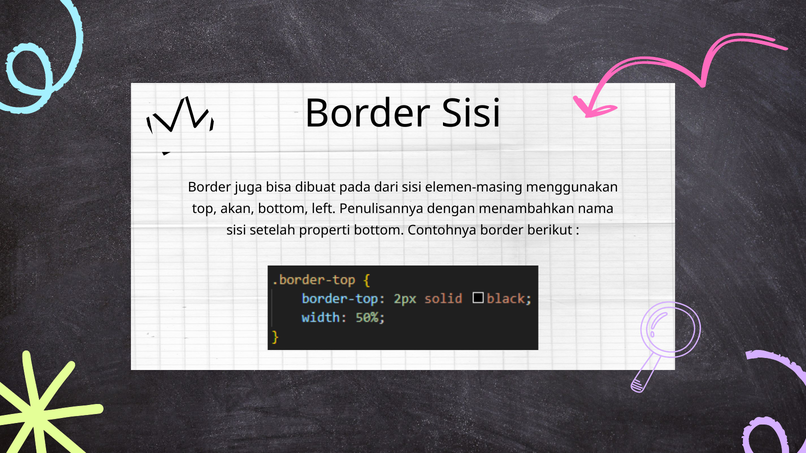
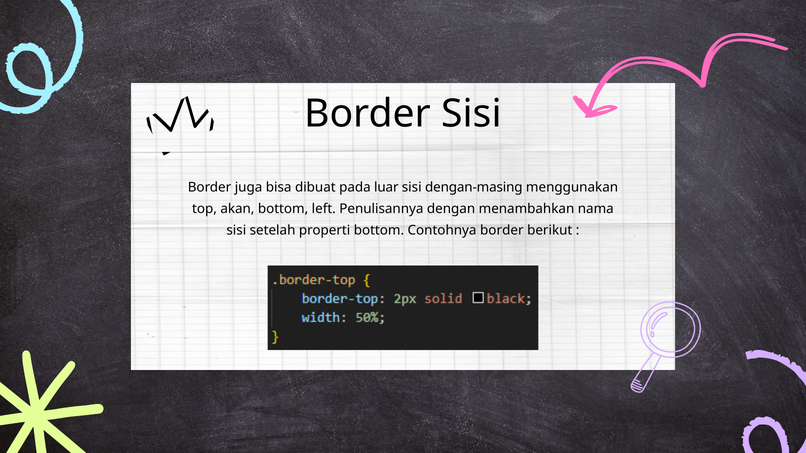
dari: dari -> luar
elemen-masing: elemen-masing -> dengan-masing
